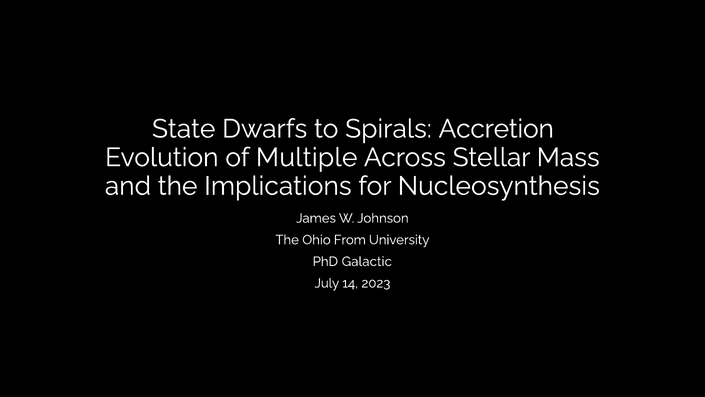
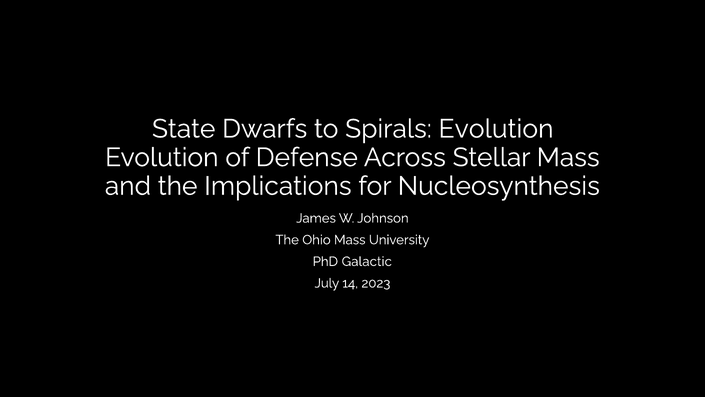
Spirals Accretion: Accretion -> Evolution
Multiple: Multiple -> Defense
Ohio From: From -> Mass
